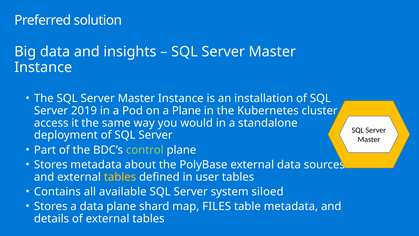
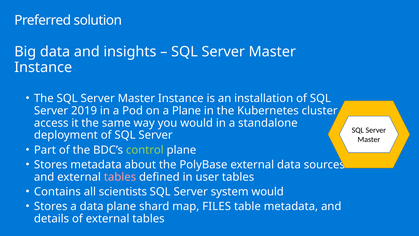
tables at (120, 177) colour: yellow -> pink
available: available -> scientists
system siloed: siloed -> would
